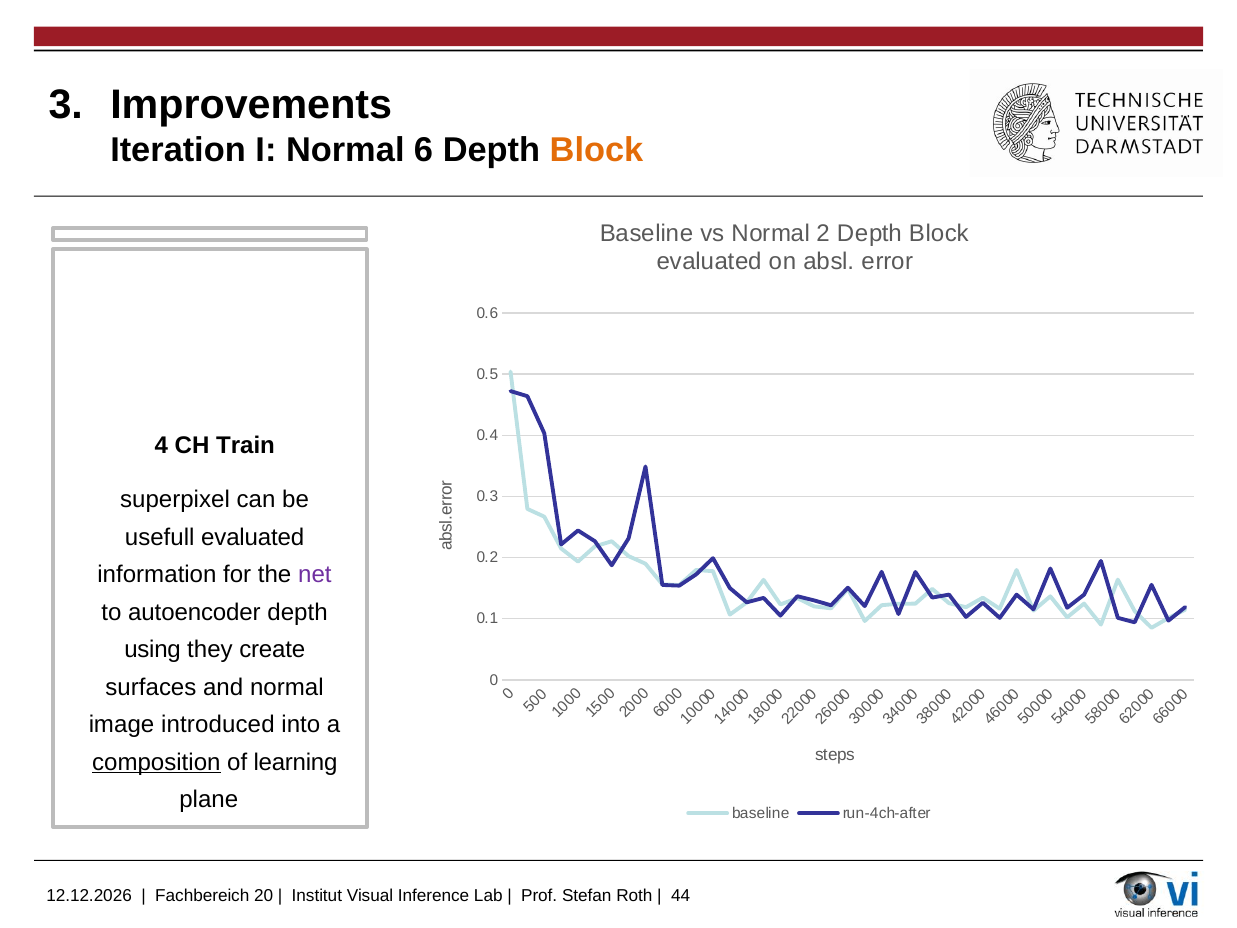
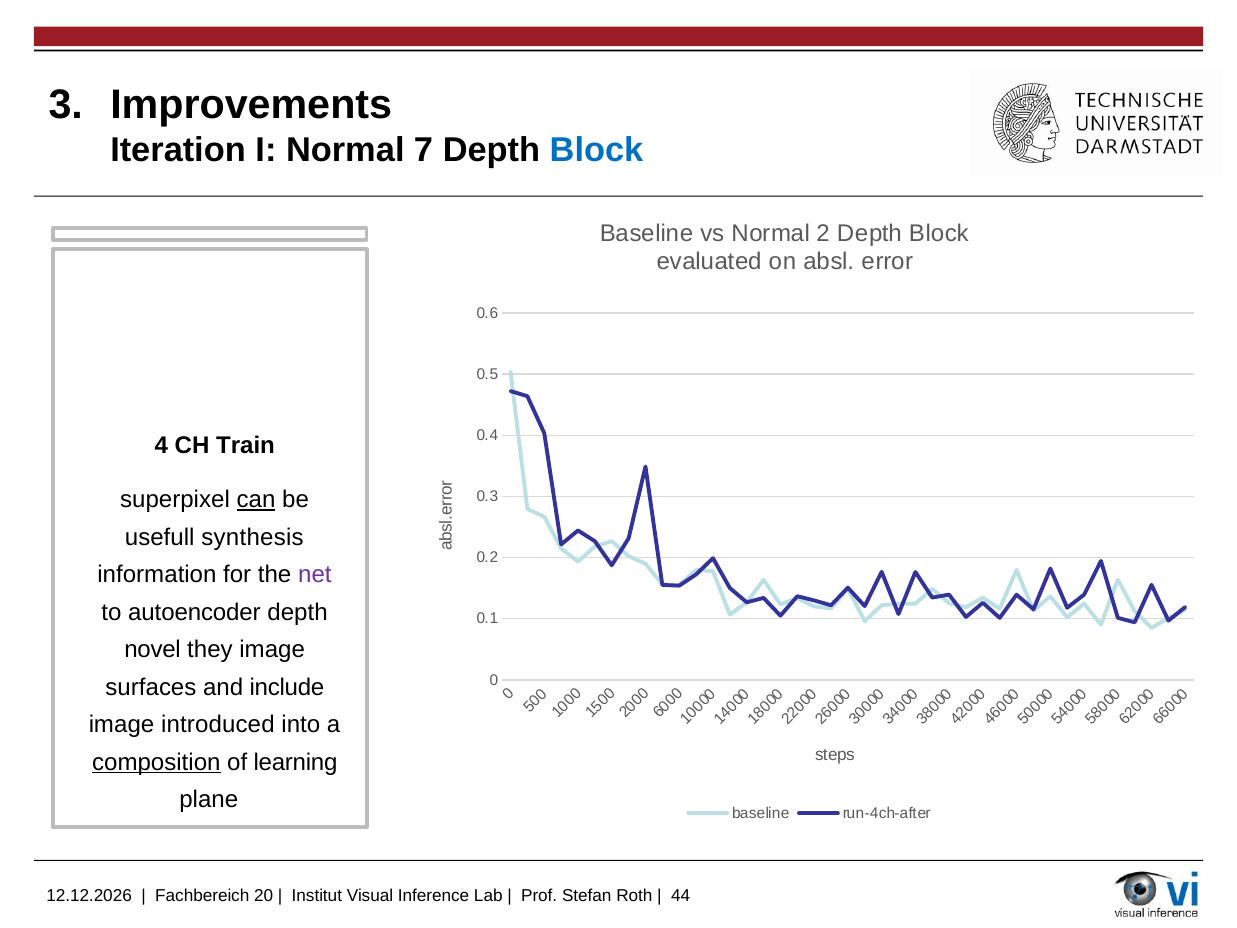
Normal 6: 6 -> 7
Block at (597, 150) colour: orange -> blue
can underline: none -> present
usefull evaluated: evaluated -> synthesis
using: using -> novel
they create: create -> image
and normal: normal -> include
